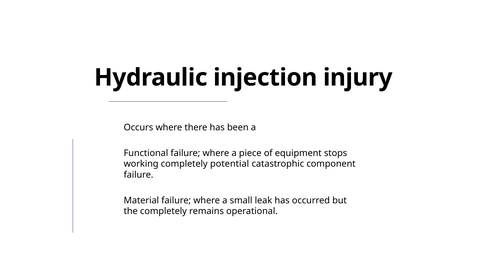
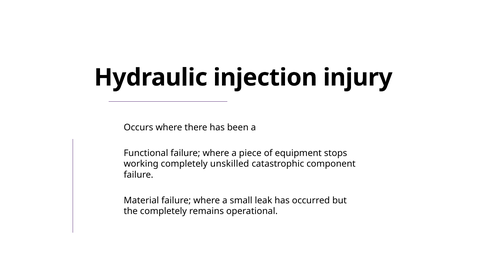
potential: potential -> unskilled
